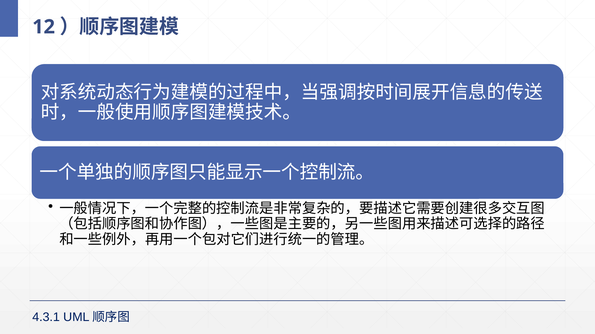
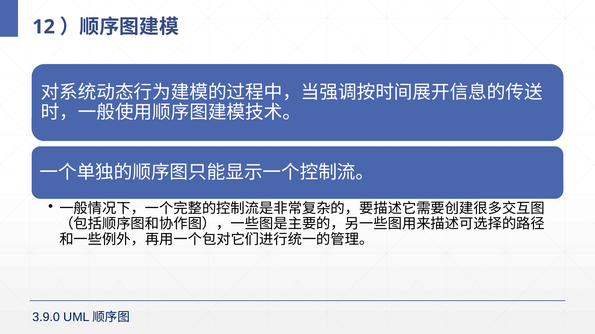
4.3.1: 4.3.1 -> 3.9.0
